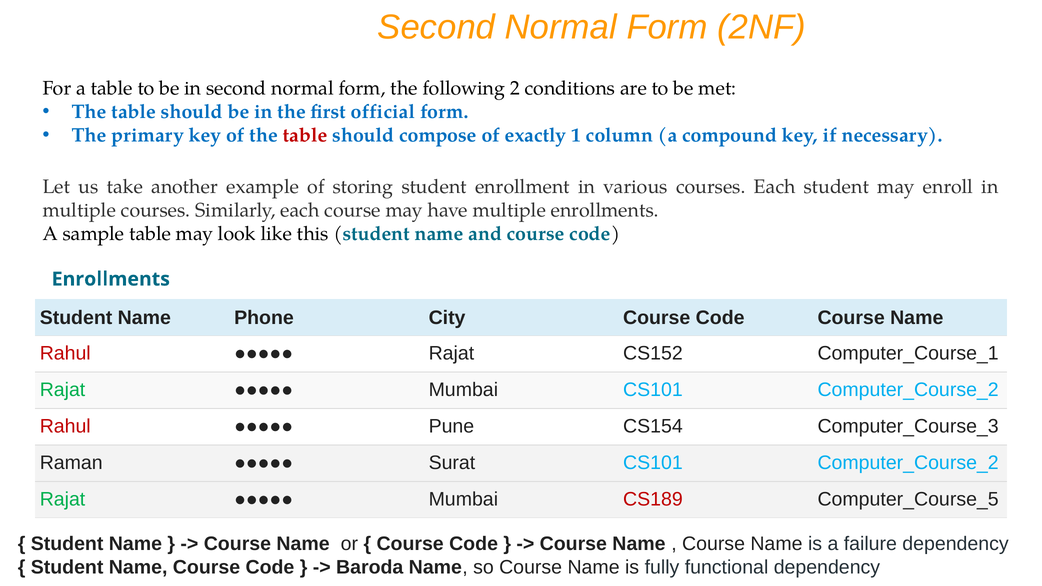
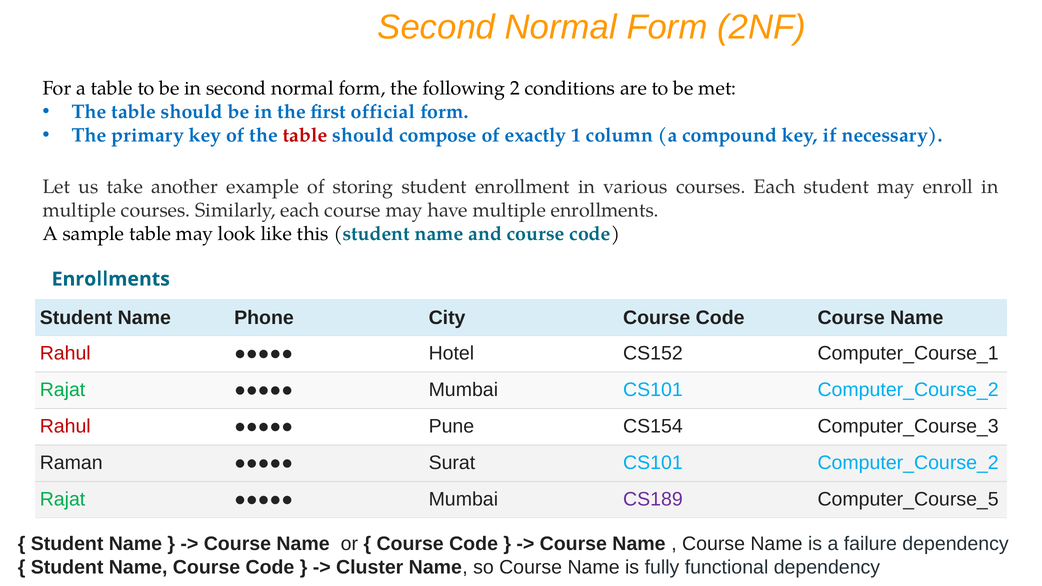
Rajat at (451, 353): Rajat -> Hotel
CS189 colour: red -> purple
Baroda: Baroda -> Cluster
